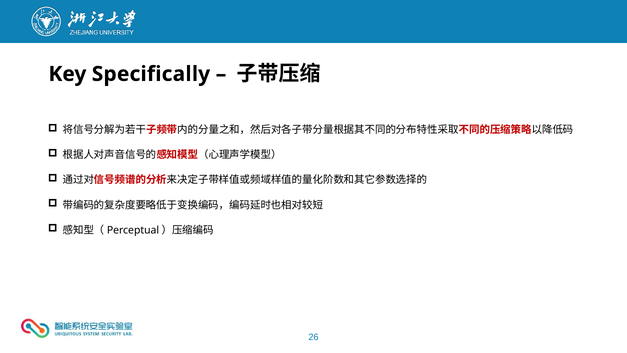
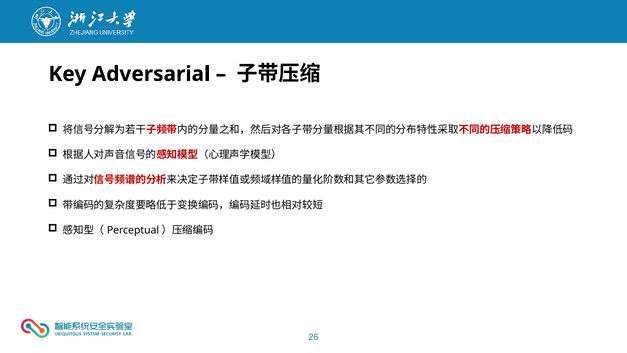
Specifically: Specifically -> Adversarial
